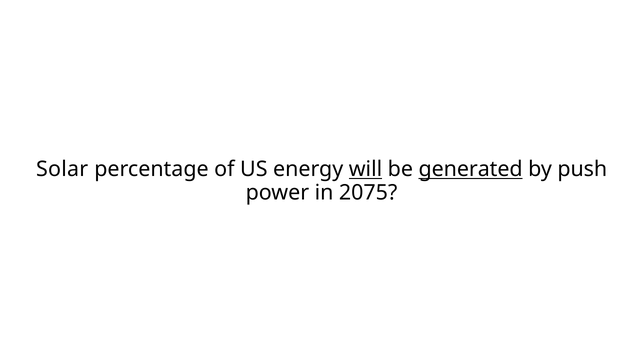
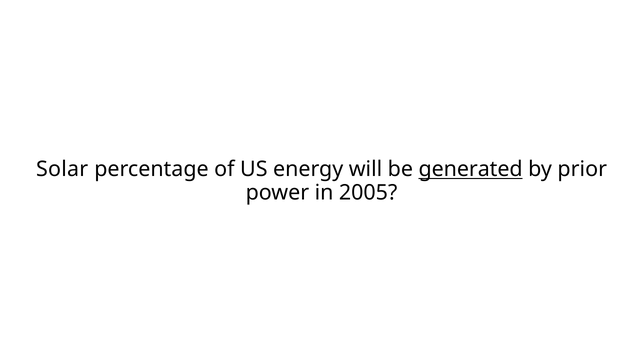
will underline: present -> none
push: push -> prior
2075: 2075 -> 2005
